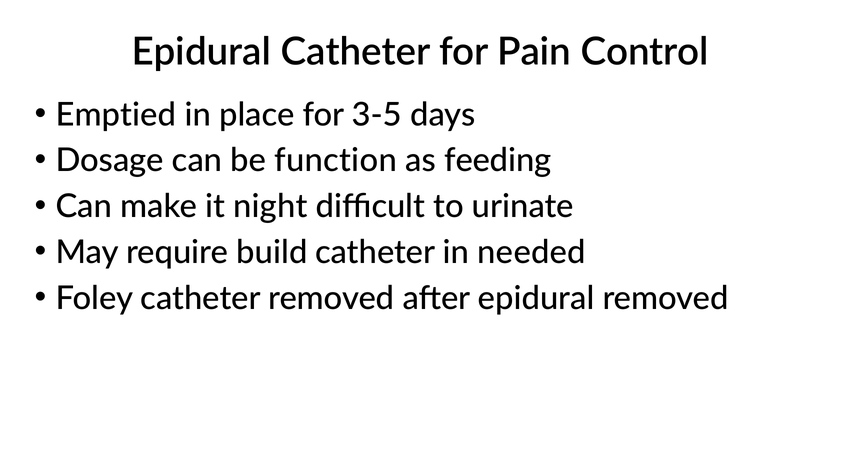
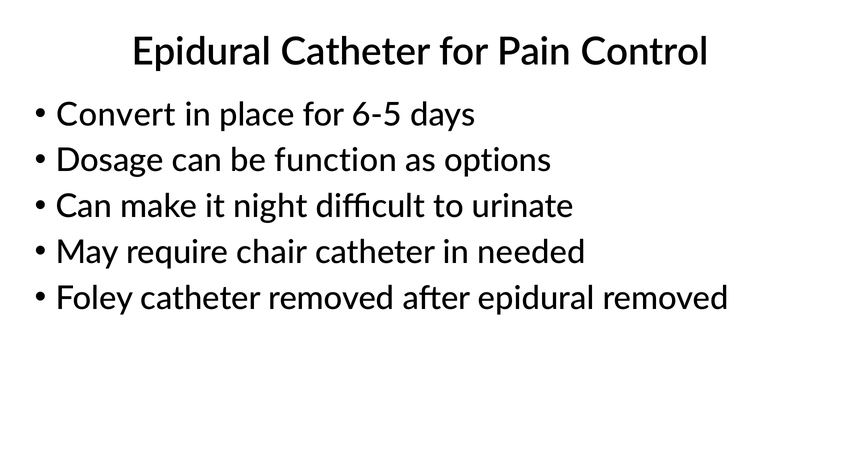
Emptied: Emptied -> Convert
3-5: 3-5 -> 6-5
feeding: feeding -> options
build: build -> chair
